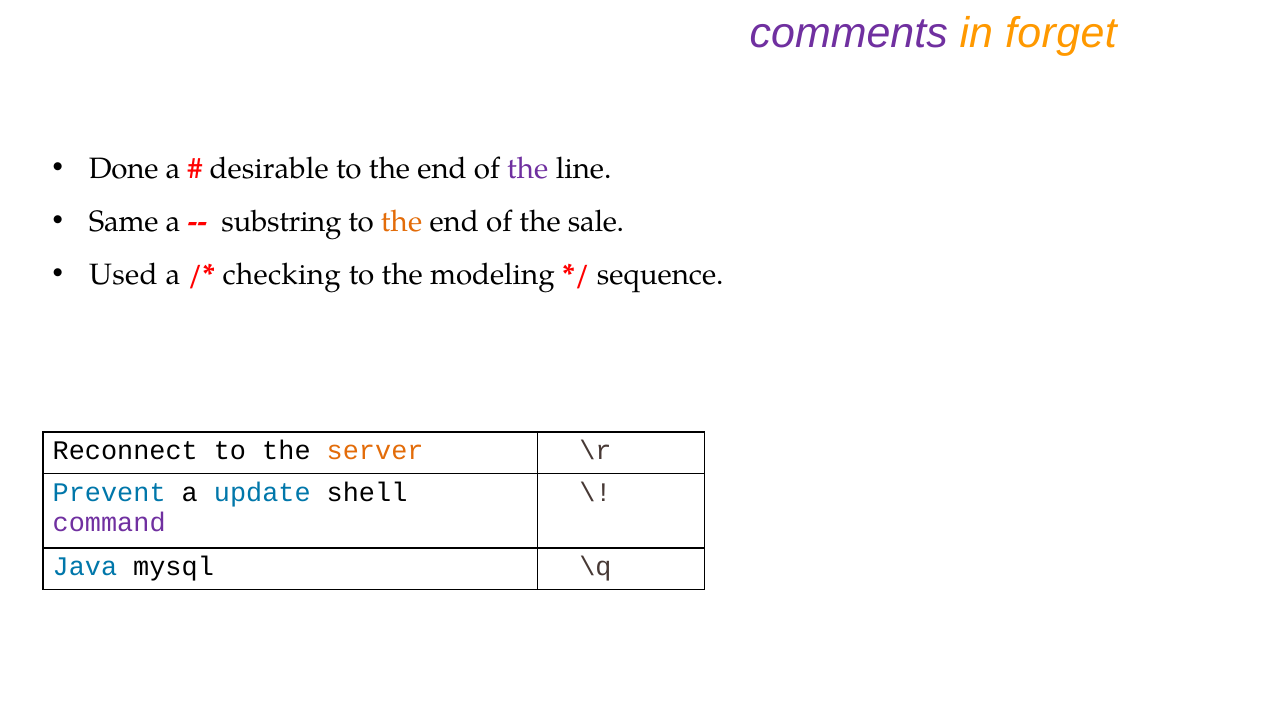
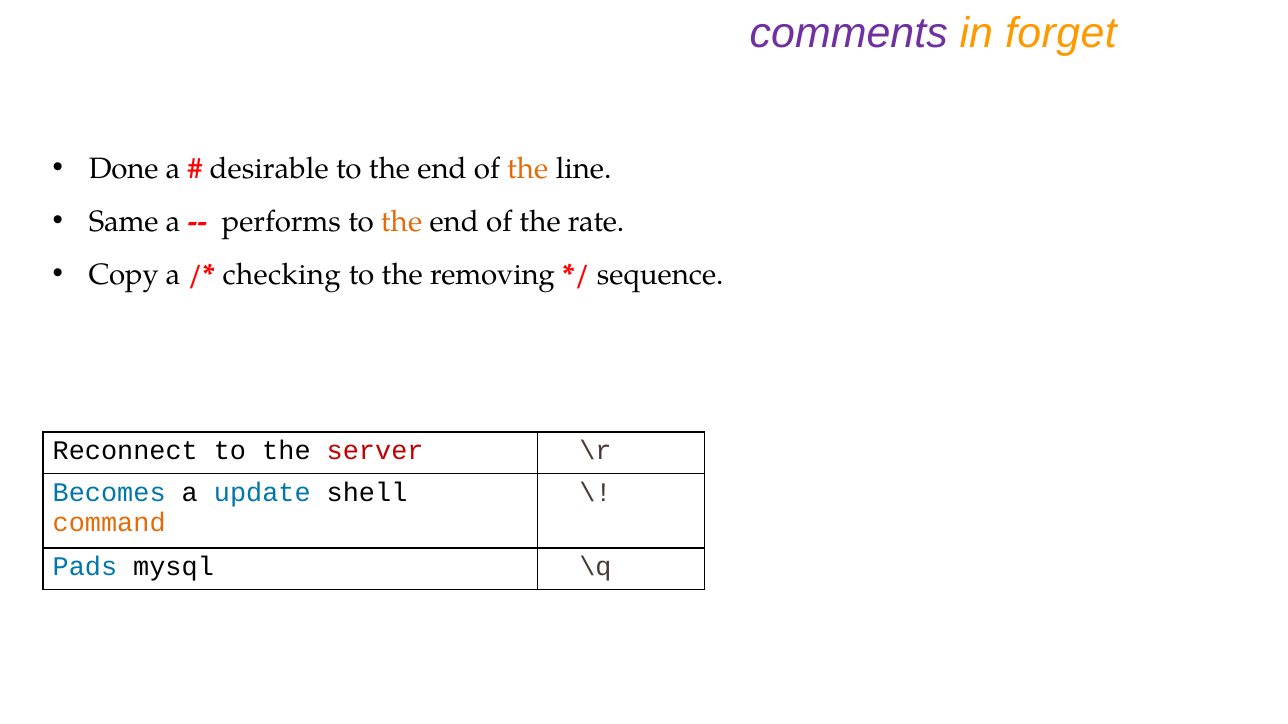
the at (528, 169) colour: purple -> orange
substring: substring -> performs
sale: sale -> rate
Used: Used -> Copy
modeling: modeling -> removing
server colour: orange -> red
Prevent: Prevent -> Becomes
command colour: purple -> orange
Java: Java -> Pads
